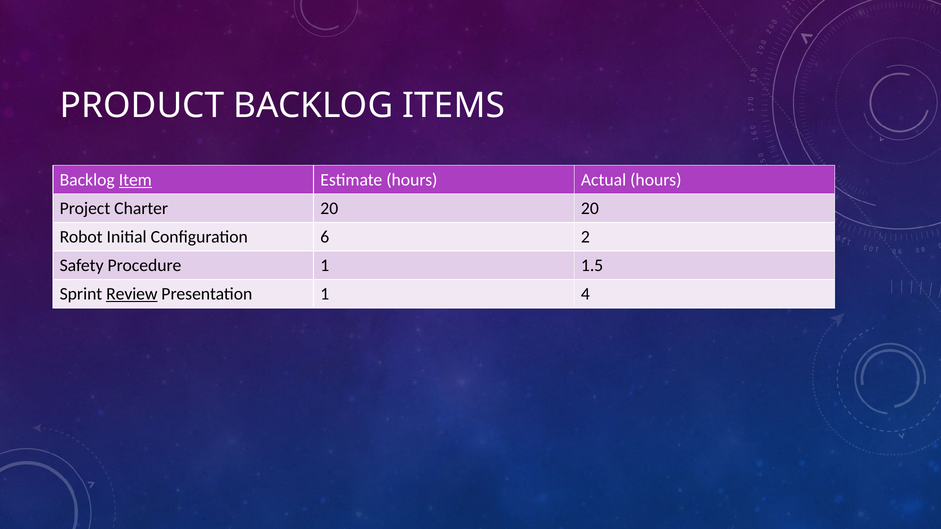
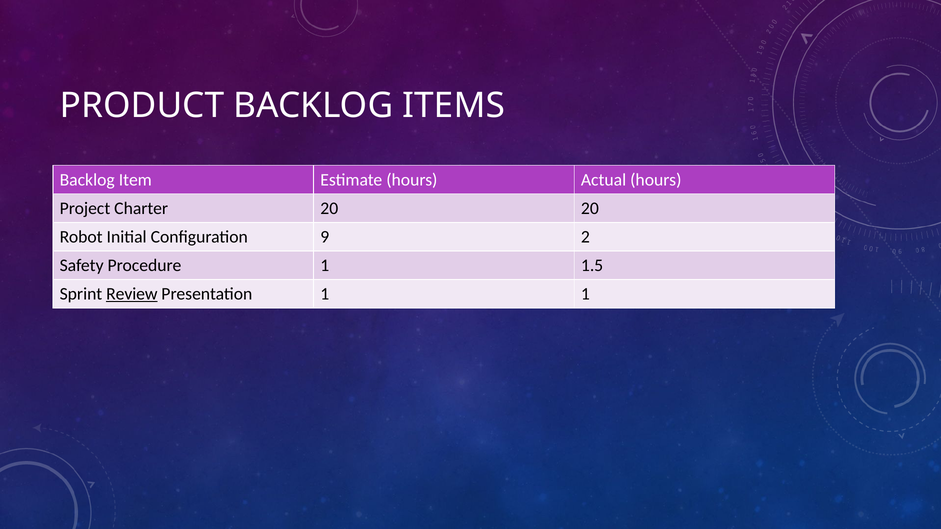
Item underline: present -> none
6: 6 -> 9
1 4: 4 -> 1
